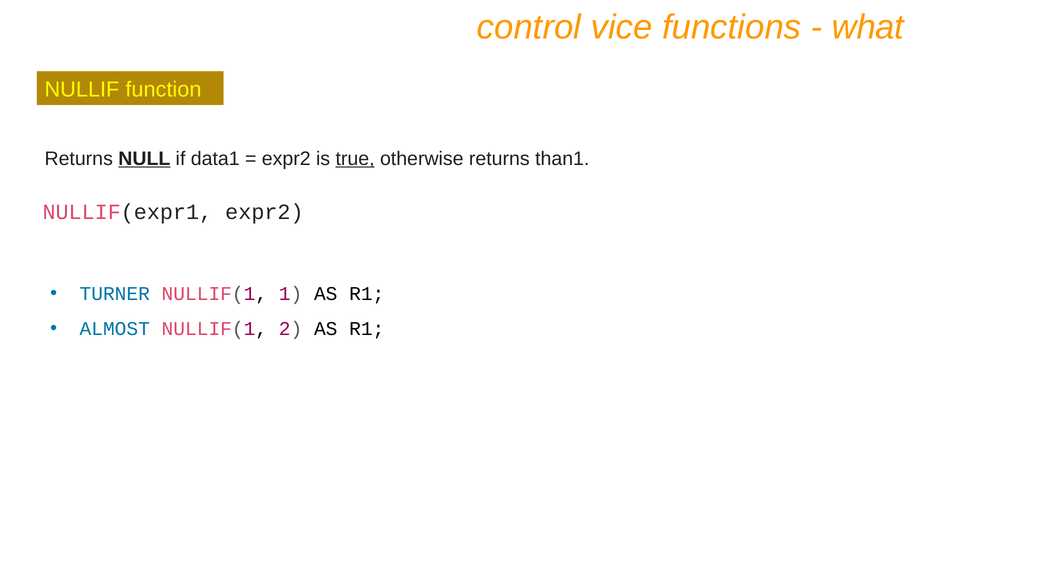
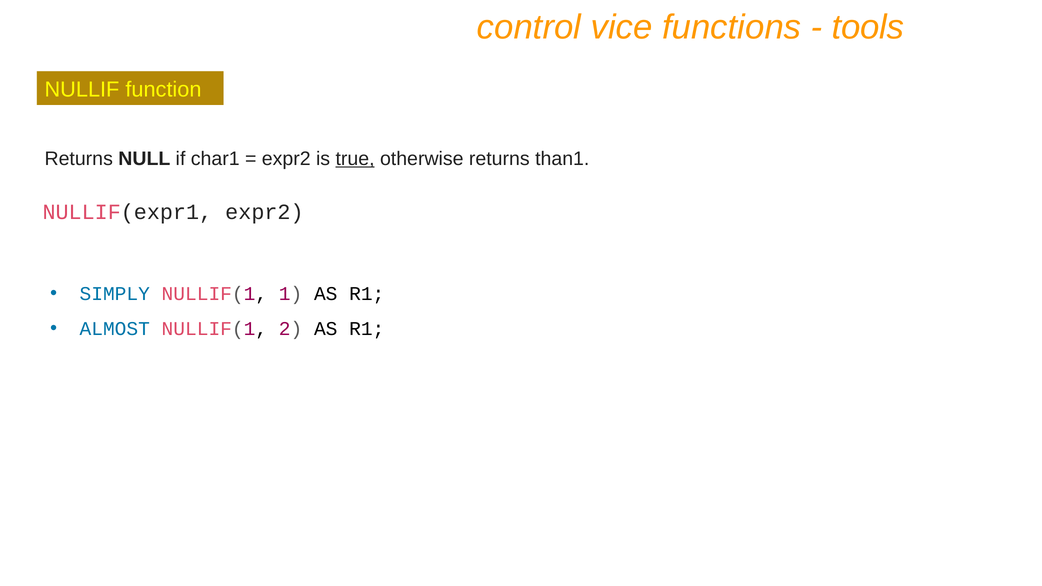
what: what -> tools
NULL underline: present -> none
data1: data1 -> char1
TURNER: TURNER -> SIMPLY
